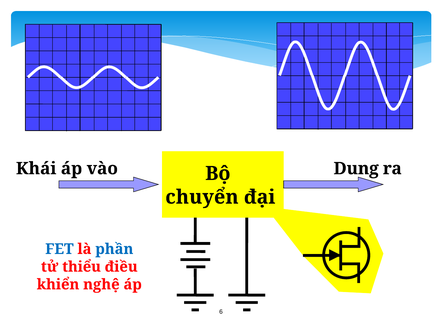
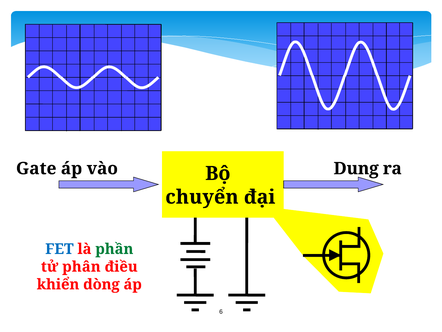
Khái: Khái -> Gate
phần colour: blue -> green
thiểu: thiểu -> phân
nghệ: nghệ -> dòng
